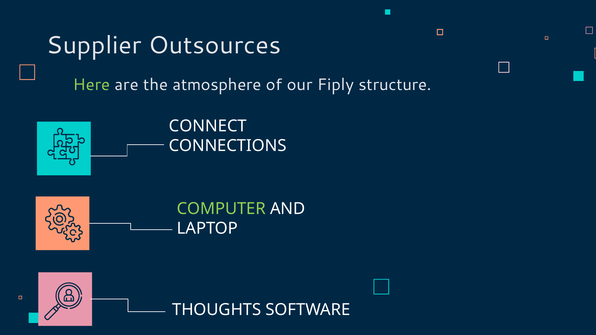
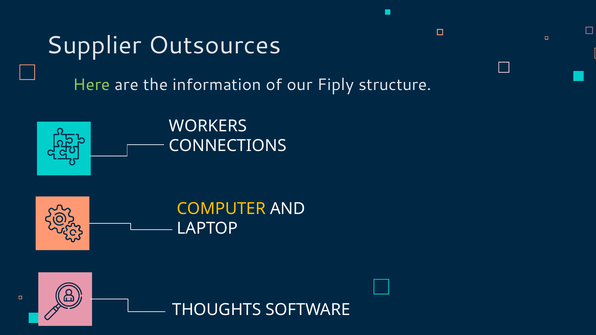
atmosphere: atmosphere -> information
CONNECT: CONNECT -> WORKERS
COMPUTER colour: light green -> yellow
